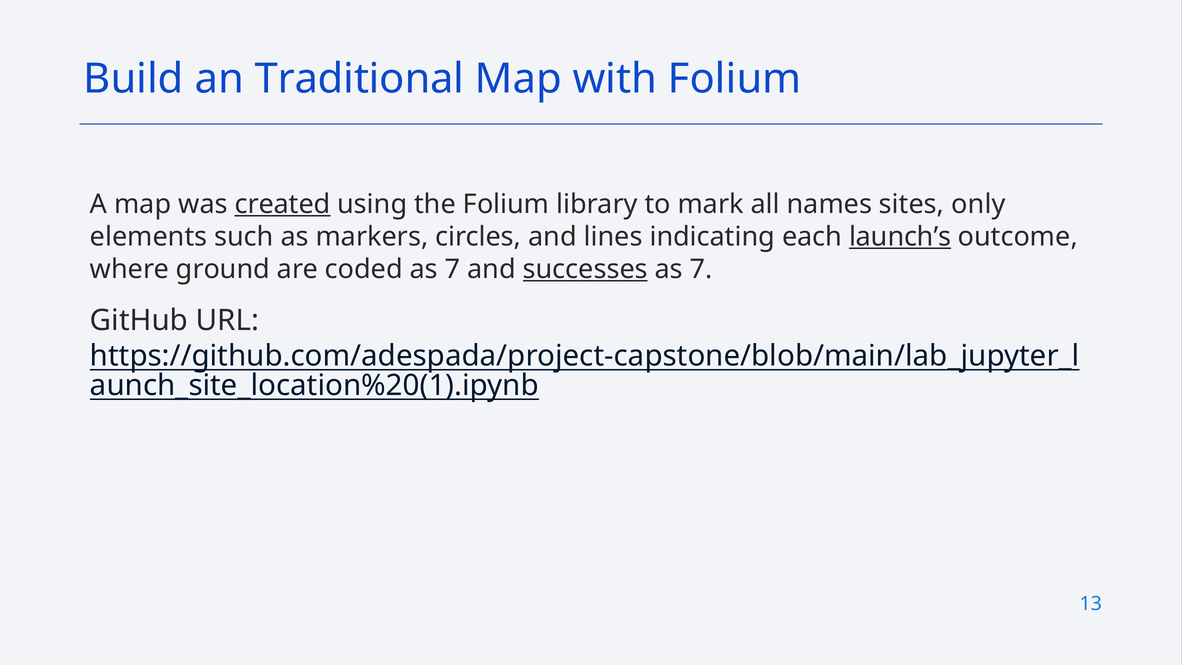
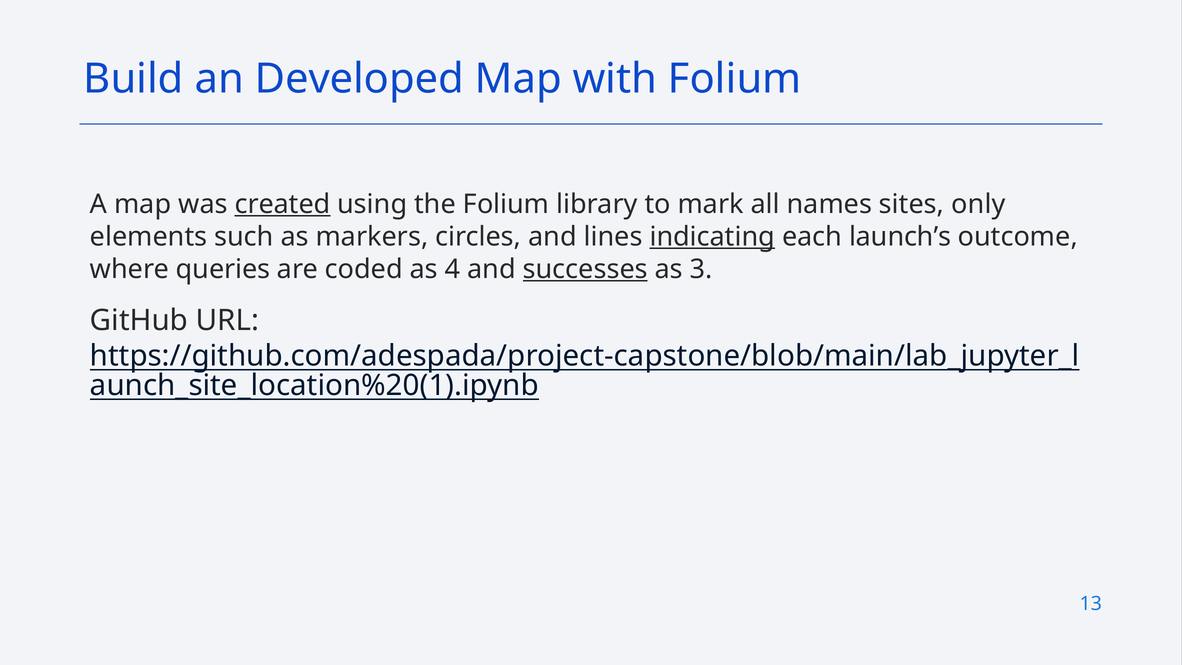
Traditional: Traditional -> Developed
indicating underline: none -> present
launch’s underline: present -> none
ground: ground -> queries
coded as 7: 7 -> 4
7 at (701, 269): 7 -> 3
